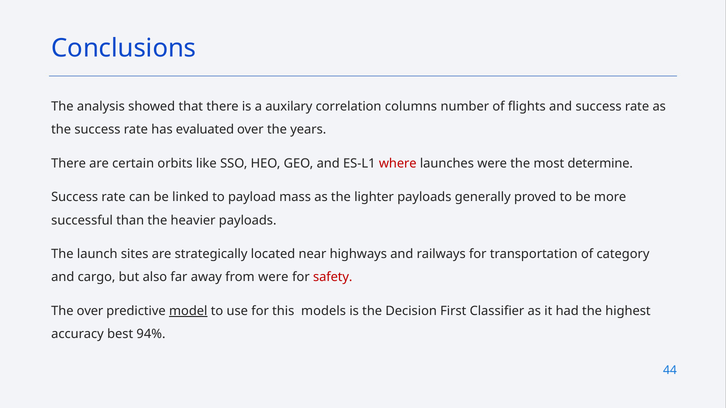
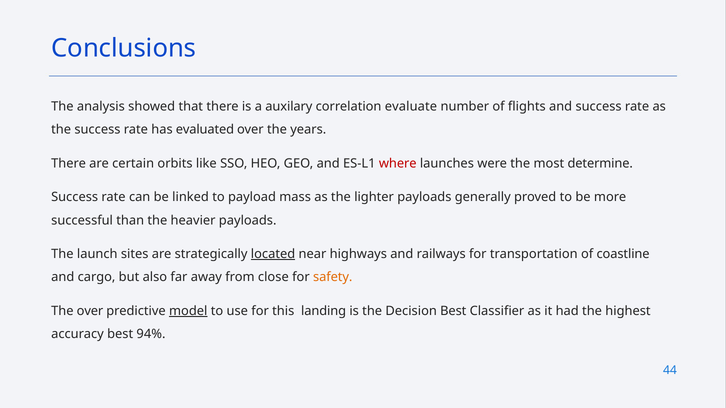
columns: columns -> evaluate
located underline: none -> present
category: category -> coastline
from were: were -> close
safety colour: red -> orange
models: models -> landing
Decision First: First -> Best
